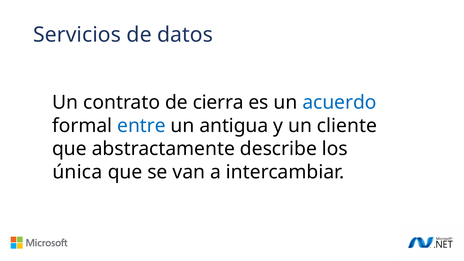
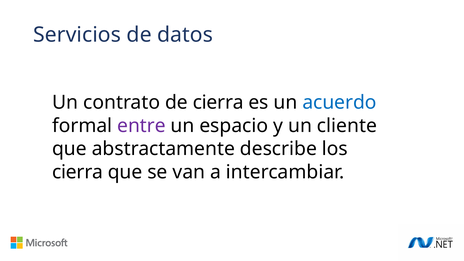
entre colour: blue -> purple
antigua: antigua -> espacio
única at (77, 172): única -> cierra
